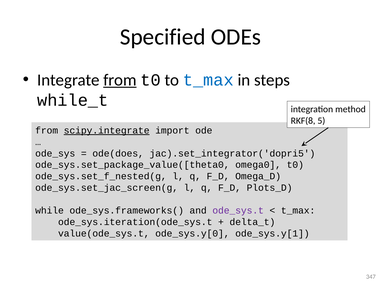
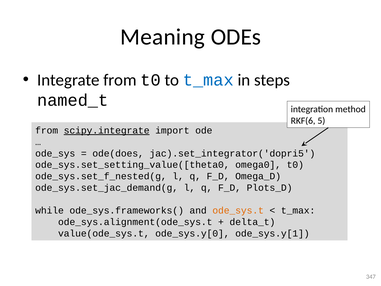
Specified: Specified -> Meaning
from at (120, 80) underline: present -> none
while_t: while_t -> named_t
RKF(8: RKF(8 -> RKF(6
ode_sys.set_package_value([theta0: ode_sys.set_package_value([theta0 -> ode_sys.set_setting_value([theta0
ode_sys.set_jac_screen(g: ode_sys.set_jac_screen(g -> ode_sys.set_jac_demand(g
ode_sys.t colour: purple -> orange
ode_sys.iteration(ode_sys.t: ode_sys.iteration(ode_sys.t -> ode_sys.alignment(ode_sys.t
